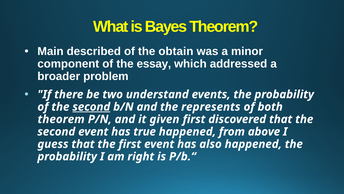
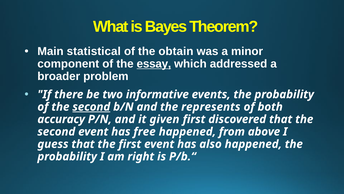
described: described -> statistical
essay underline: none -> present
understand: understand -> informative
theorem at (61, 119): theorem -> accuracy
true: true -> free
